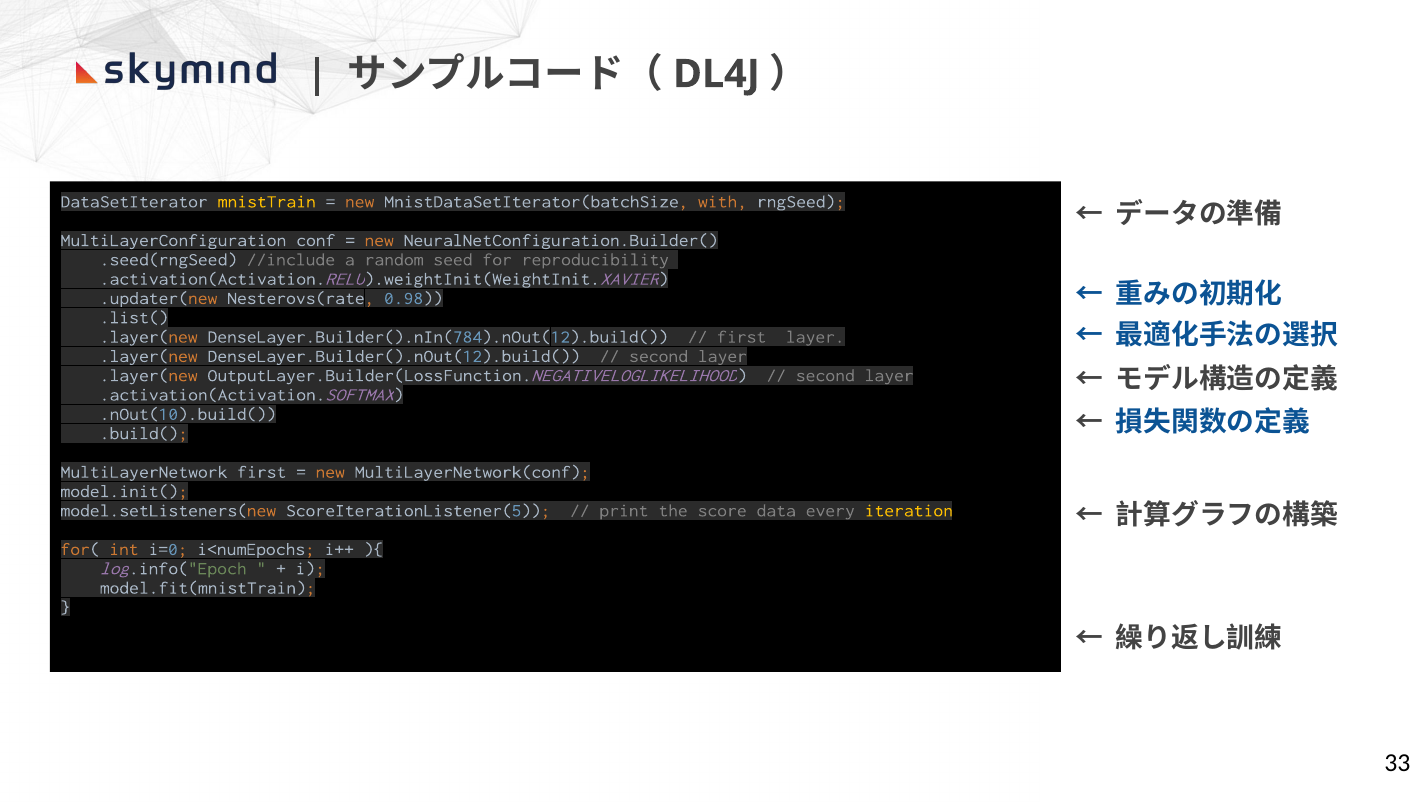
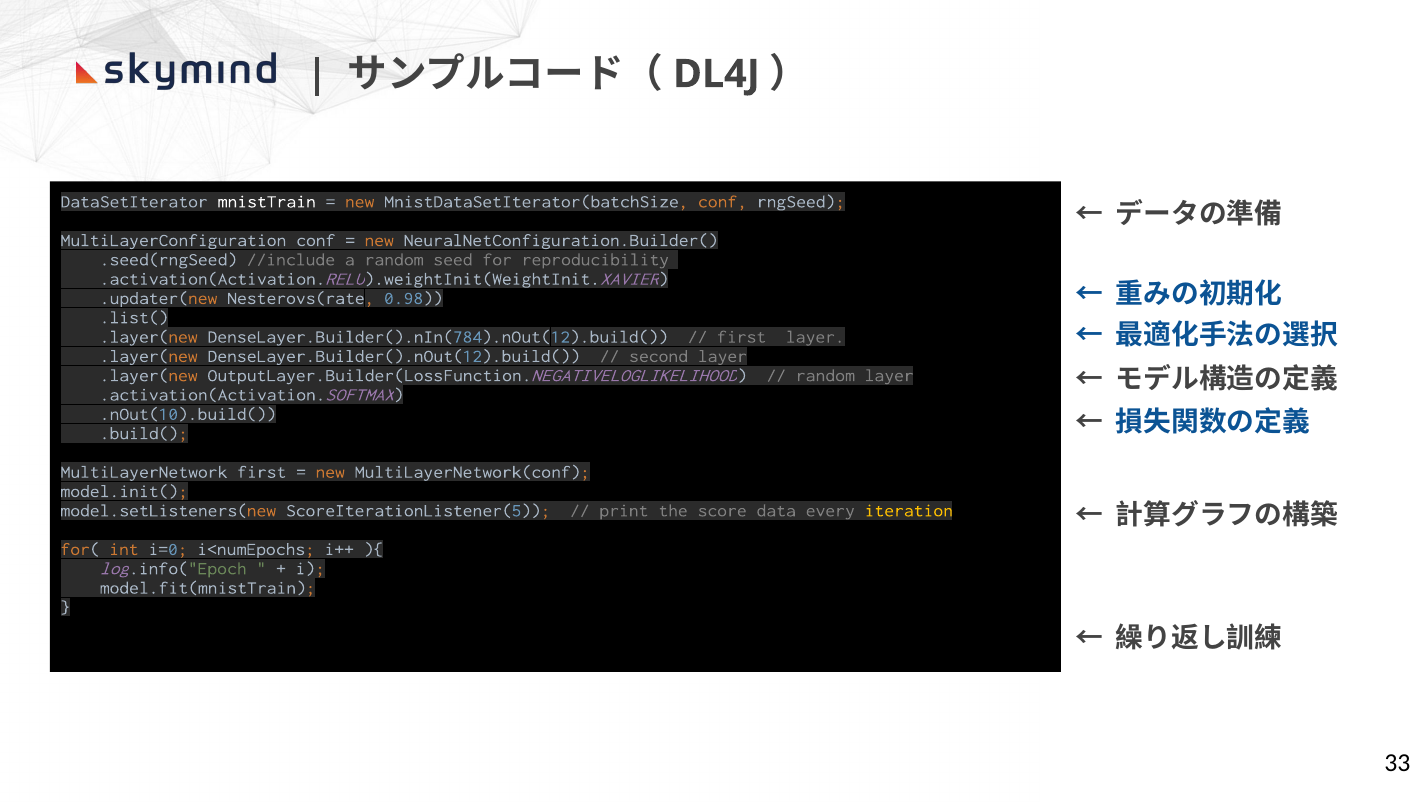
mnistTrain colour: yellow -> white
MnistDataSetIterator(batchSize with: with -> conf
second at (825, 376): second -> random
